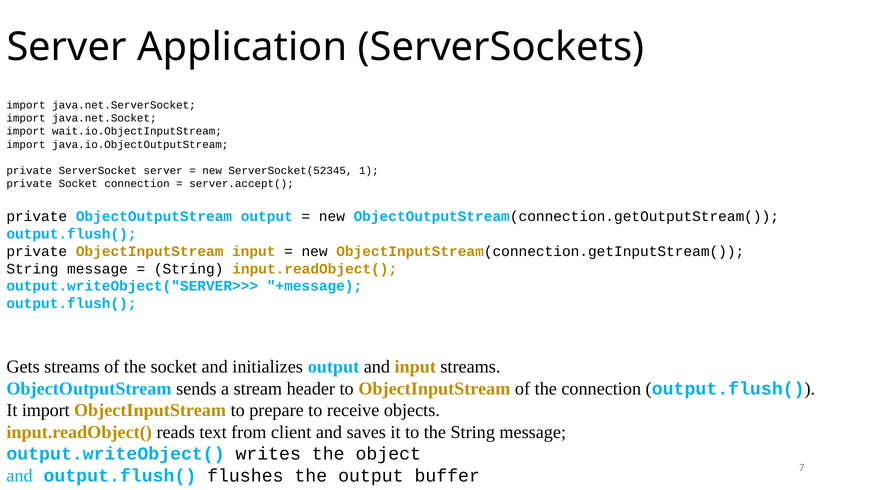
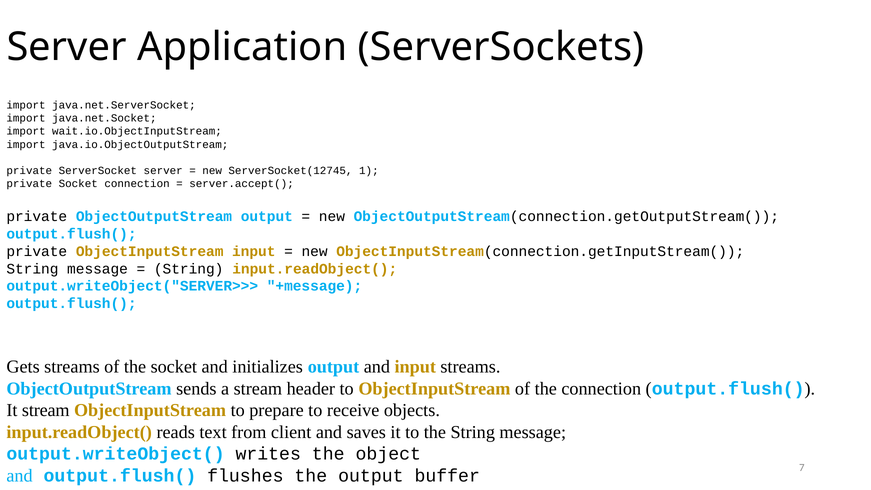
ServerSocket(52345: ServerSocket(52345 -> ServerSocket(12745
It import: import -> stream
